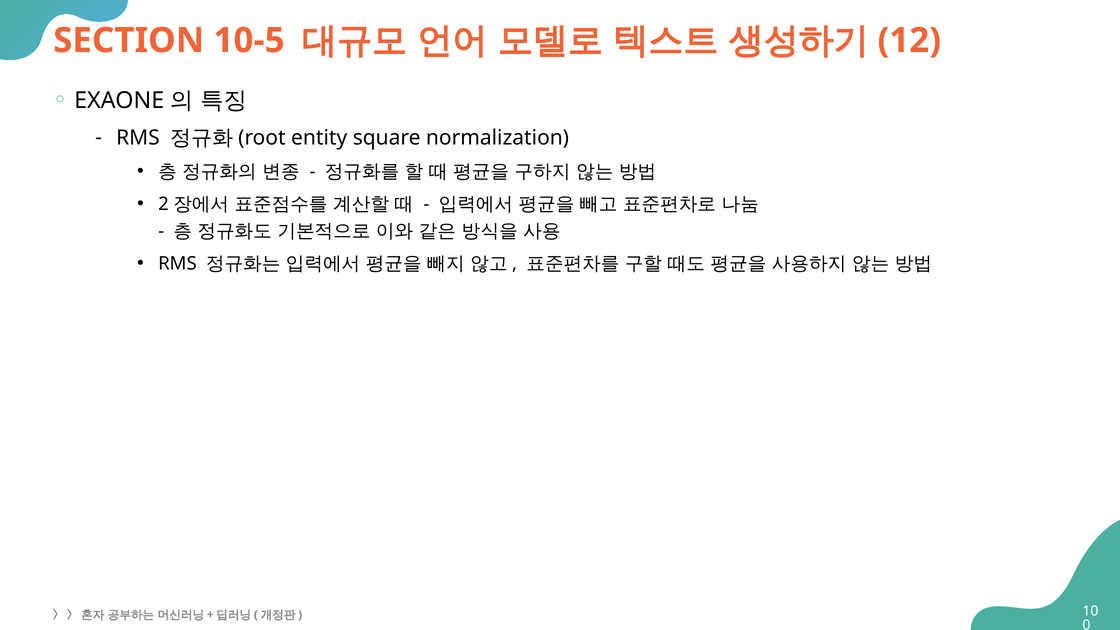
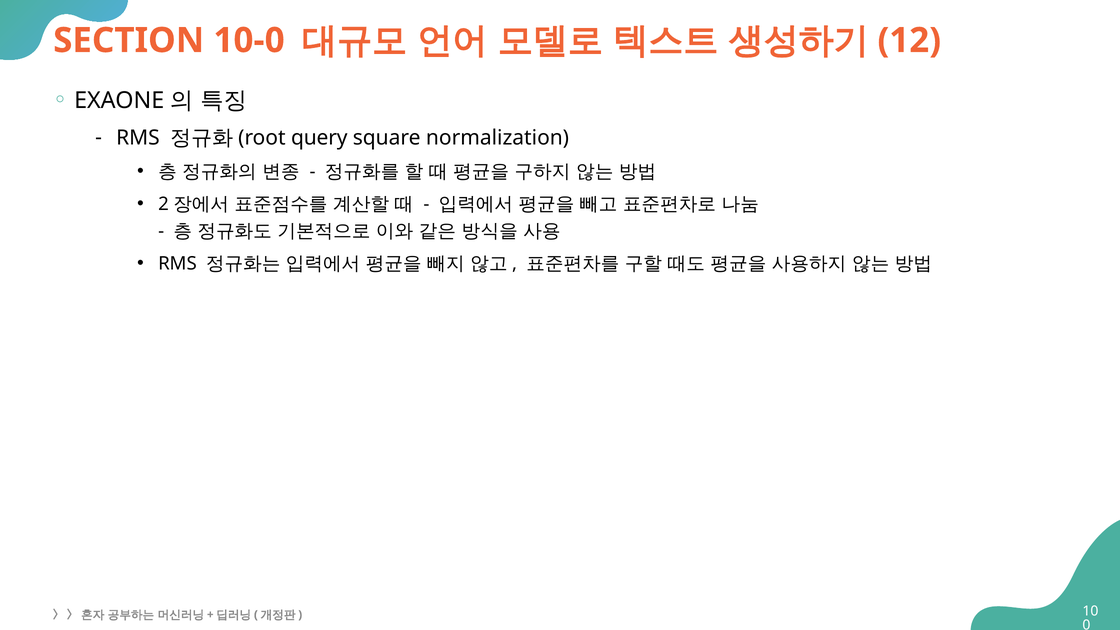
10-5: 10-5 -> 10-0
entity: entity -> query
